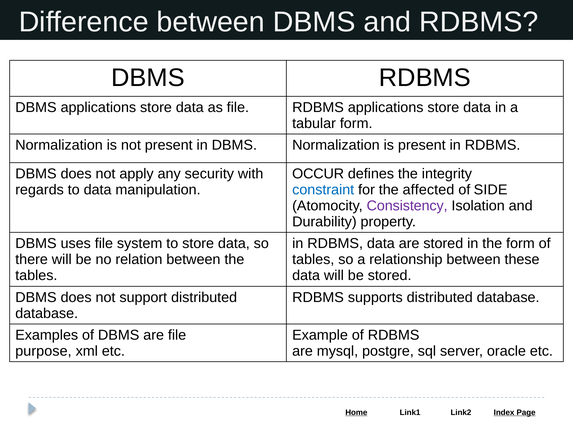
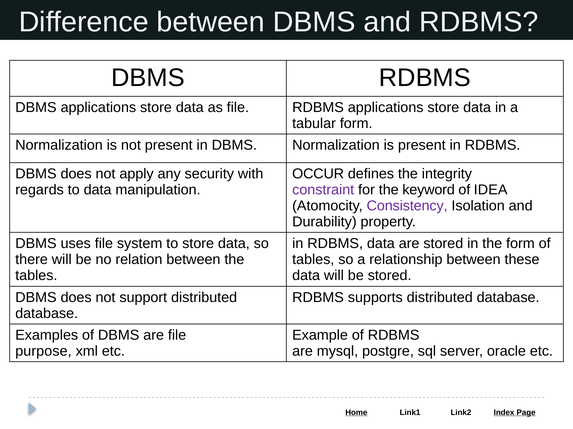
constraint colour: blue -> purple
affected: affected -> keyword
SIDE: SIDE -> IDEA
